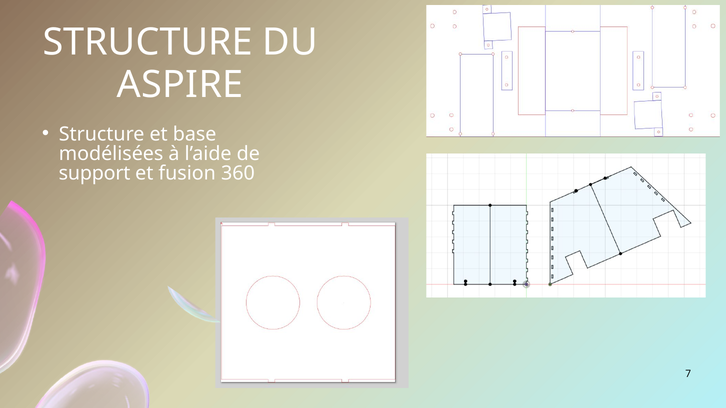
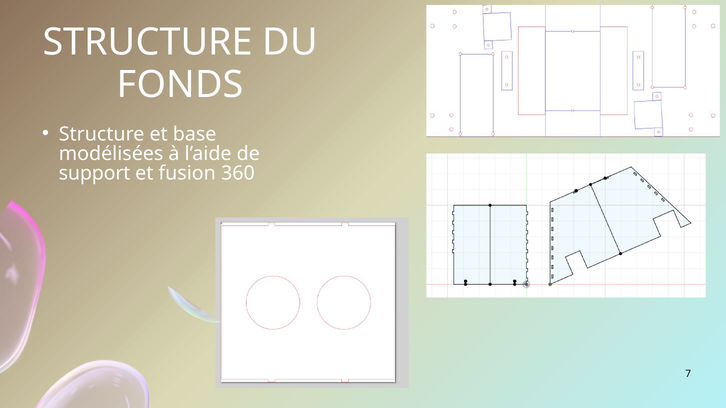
ASPIRE: ASPIRE -> FONDS
